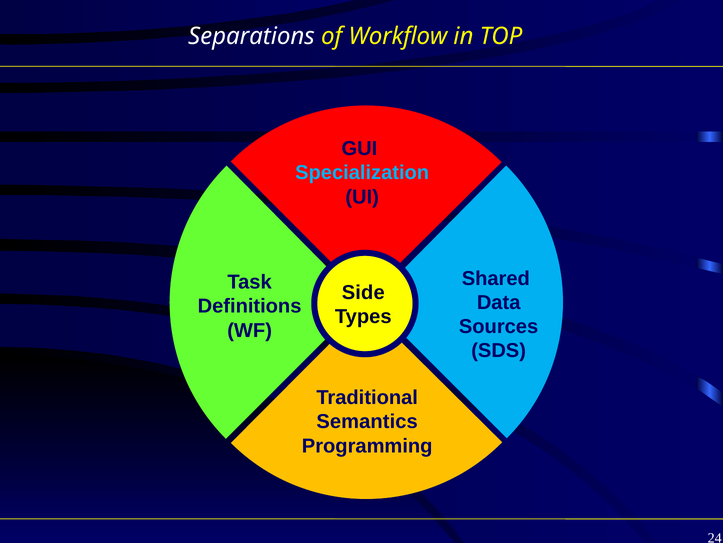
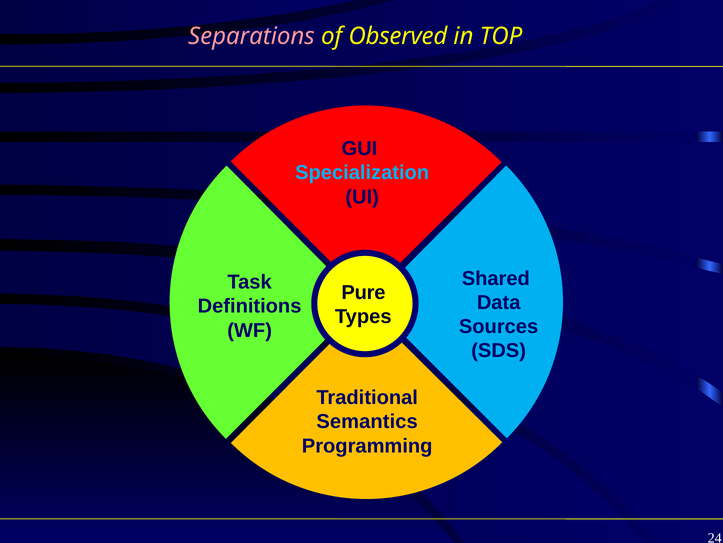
Separations colour: white -> pink
Workflow: Workflow -> Observed
Side: Side -> Pure
